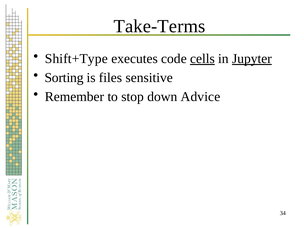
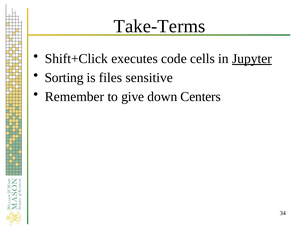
Shift+Type: Shift+Type -> Shift+Click
cells underline: present -> none
stop: stop -> give
Advice: Advice -> Centers
